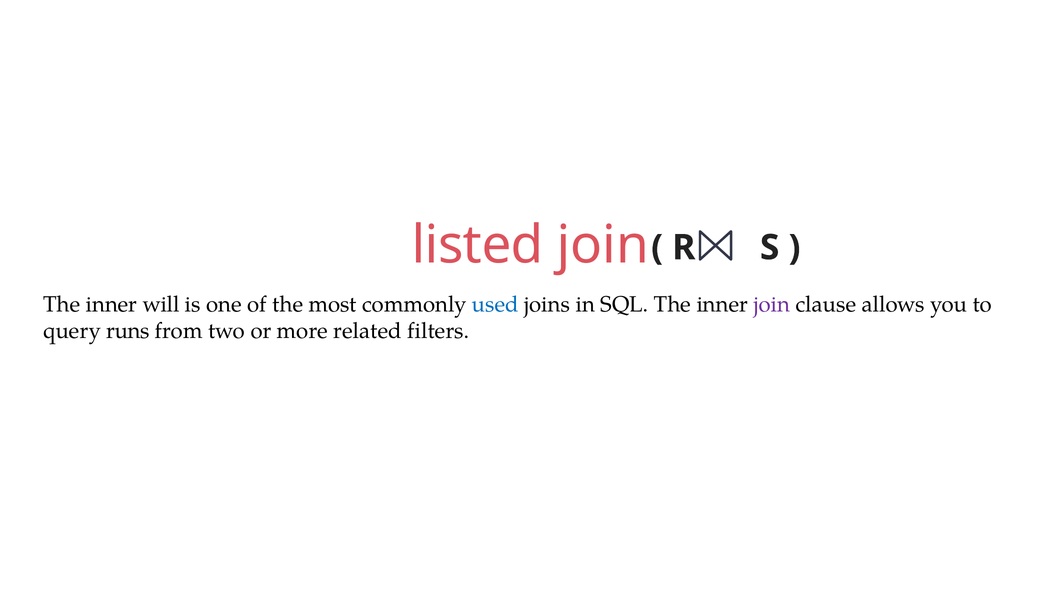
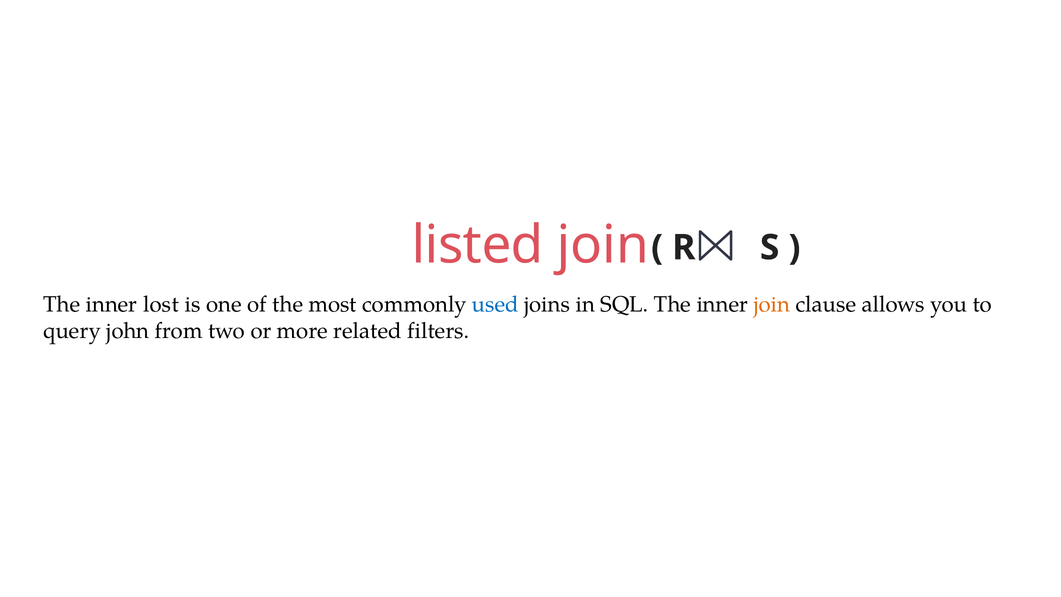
will: will -> lost
join at (772, 304) colour: purple -> orange
runs: runs -> john
